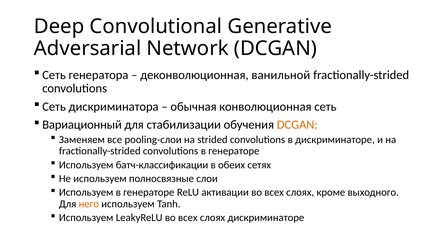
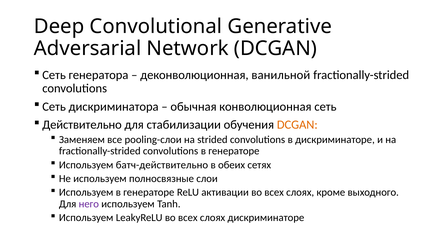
Вариационный: Вариационный -> Действительно
батч-классификации: батч-классификации -> батч-действительно
него colour: orange -> purple
